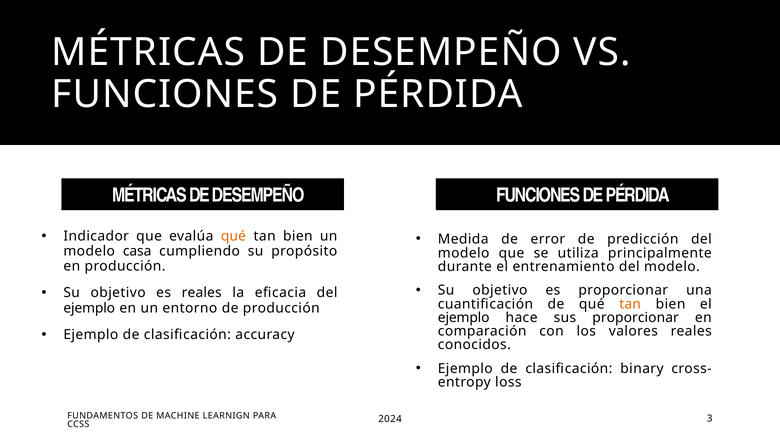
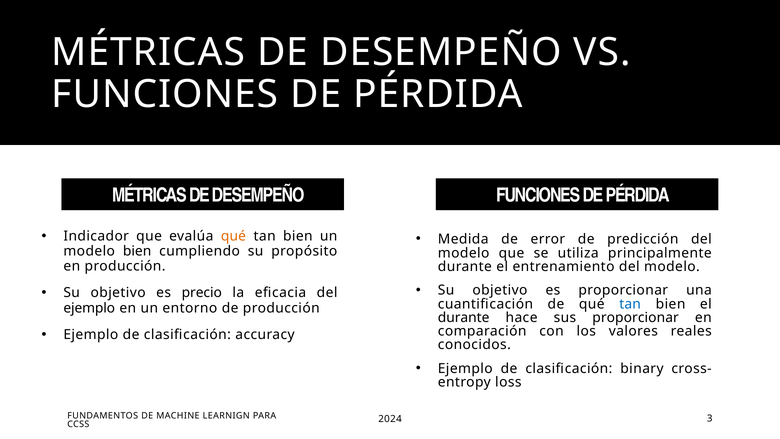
modelo casa: casa -> bien
es reales: reales -> precio
tan at (630, 304) colour: orange -> blue
ejemplo at (464, 317): ejemplo -> durante
